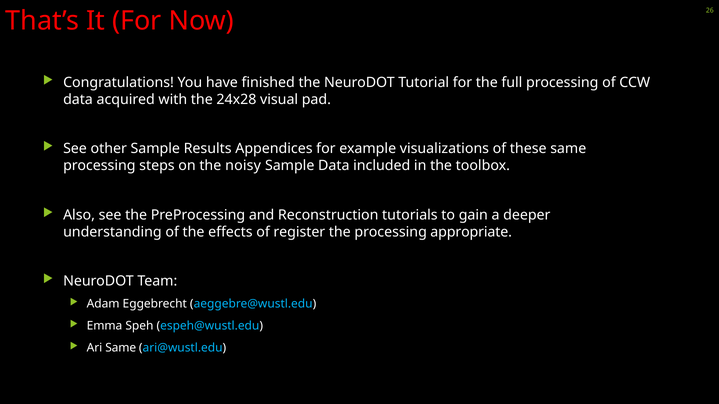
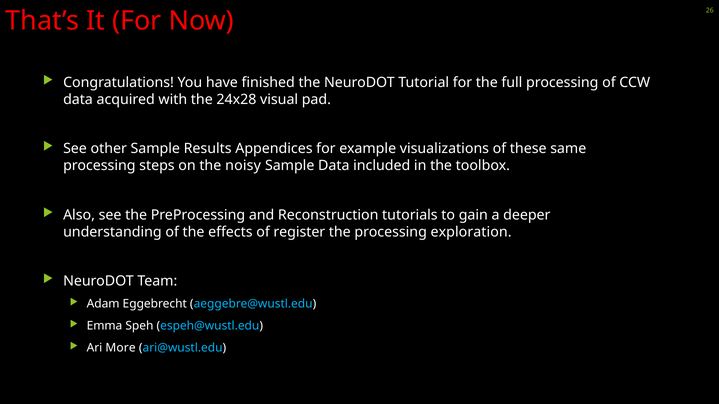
appropriate: appropriate -> exploration
Ari Same: Same -> More
